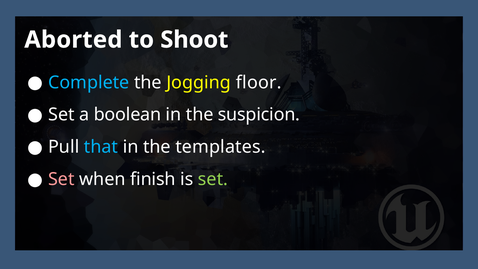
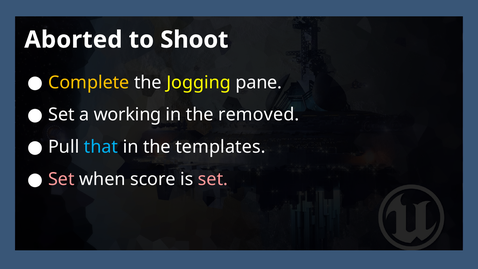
Complete colour: light blue -> yellow
floor: floor -> pane
boolean: boolean -> working
suspicion: suspicion -> removed
finish: finish -> score
set at (213, 179) colour: light green -> pink
